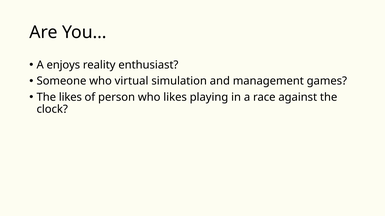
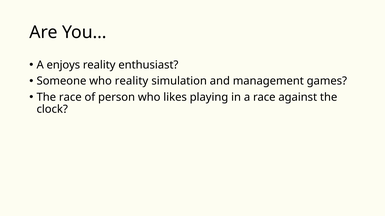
who virtual: virtual -> reality
The likes: likes -> race
